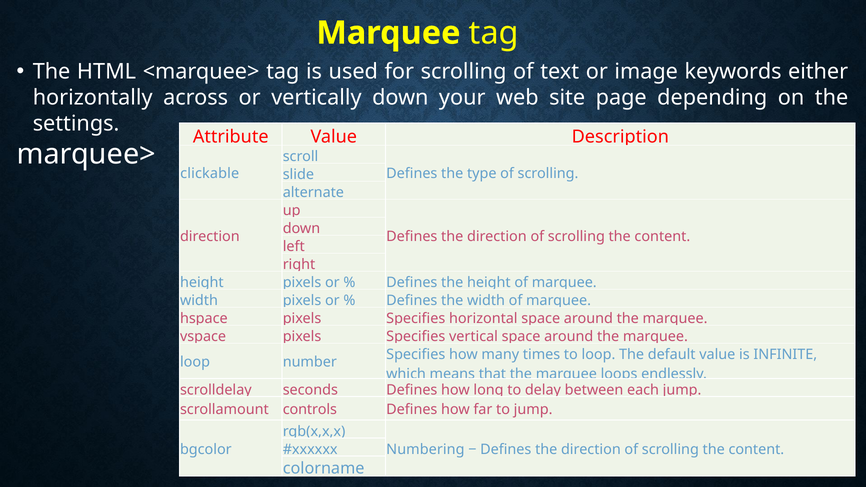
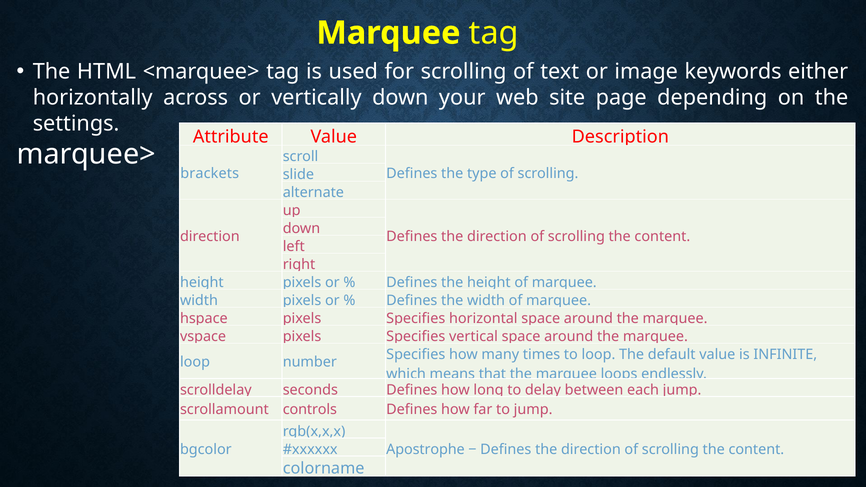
clickable: clickable -> brackets
Numbering: Numbering -> Apostrophe
